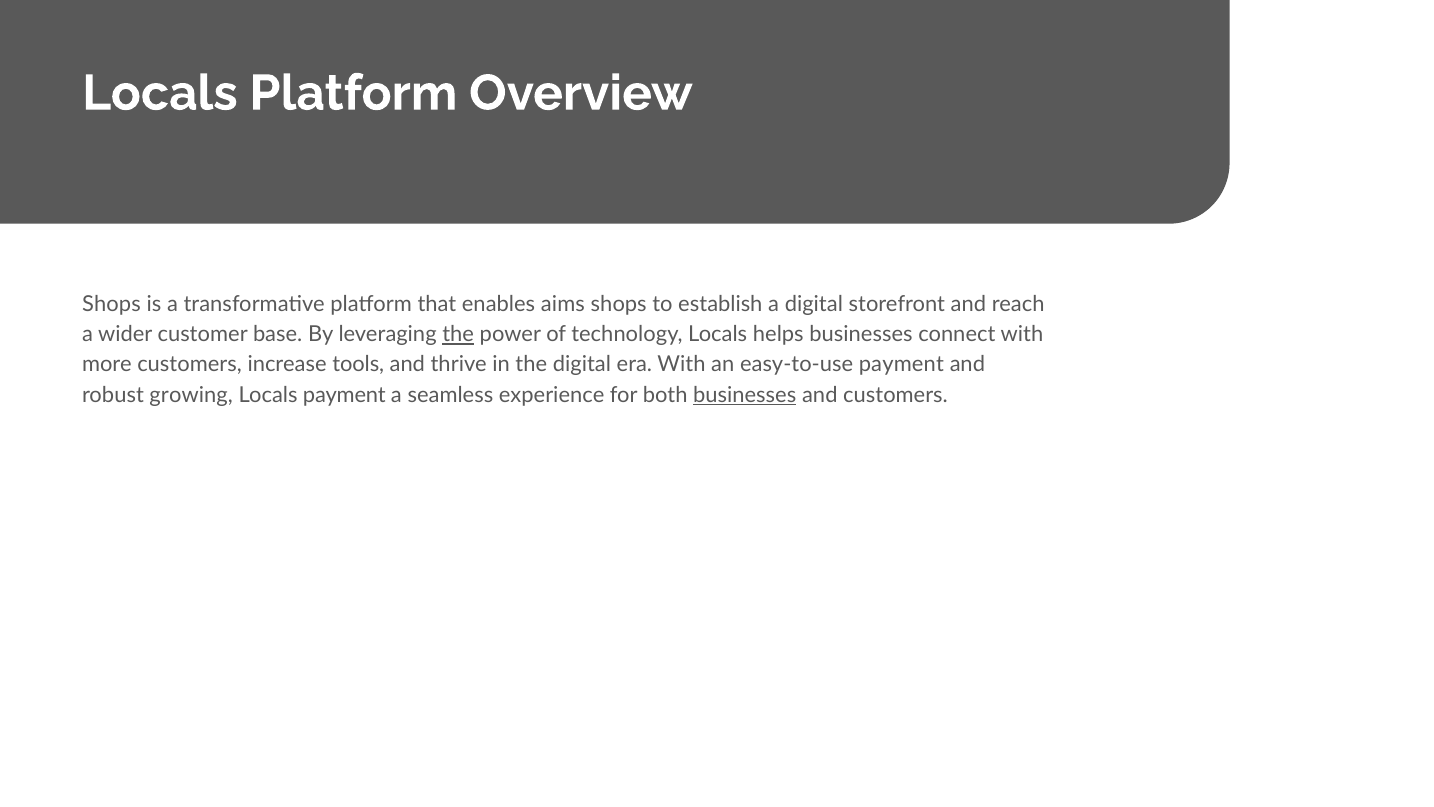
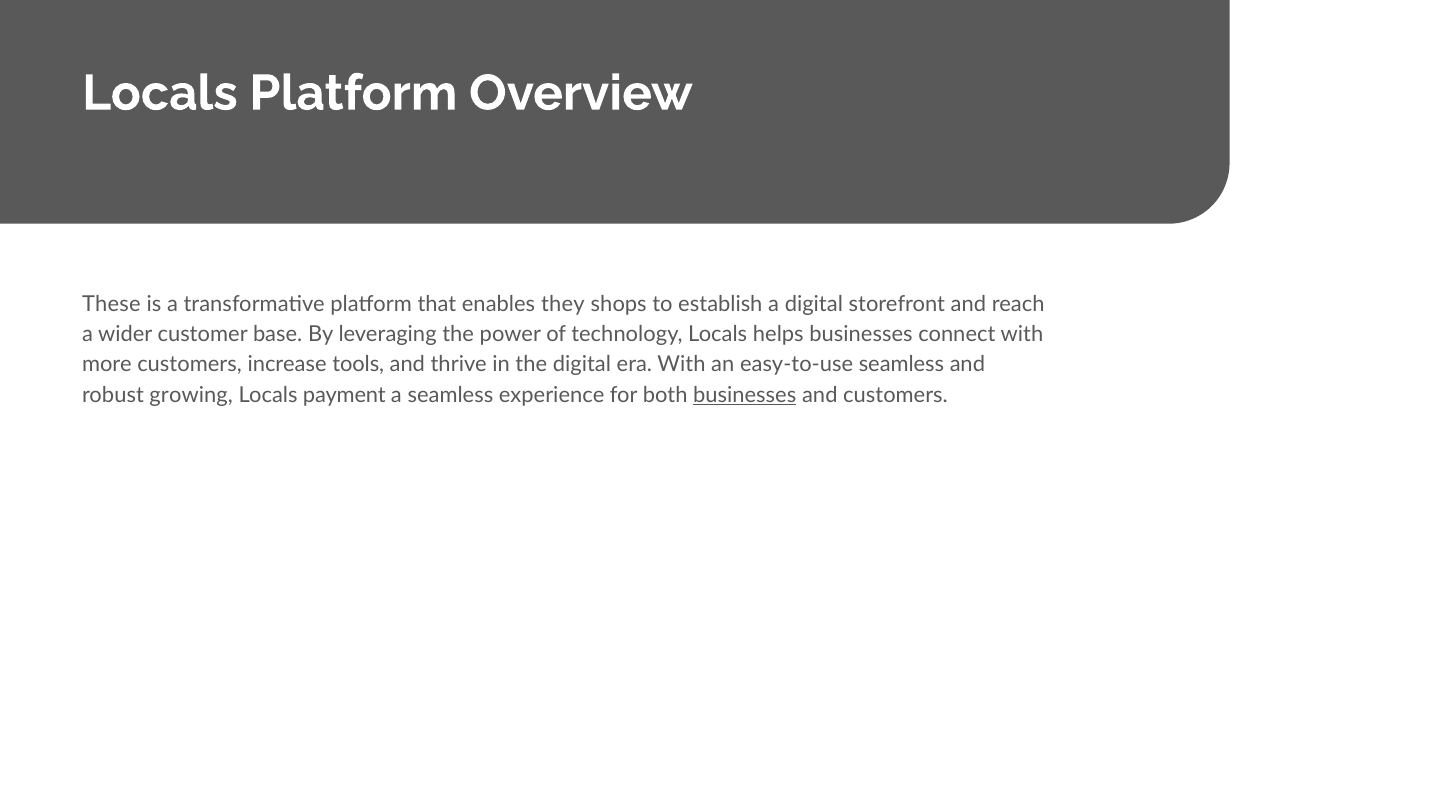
Shops at (111, 304): Shops -> These
aims: aims -> they
the at (458, 334) underline: present -> none
easy-to-use payment: payment -> seamless
